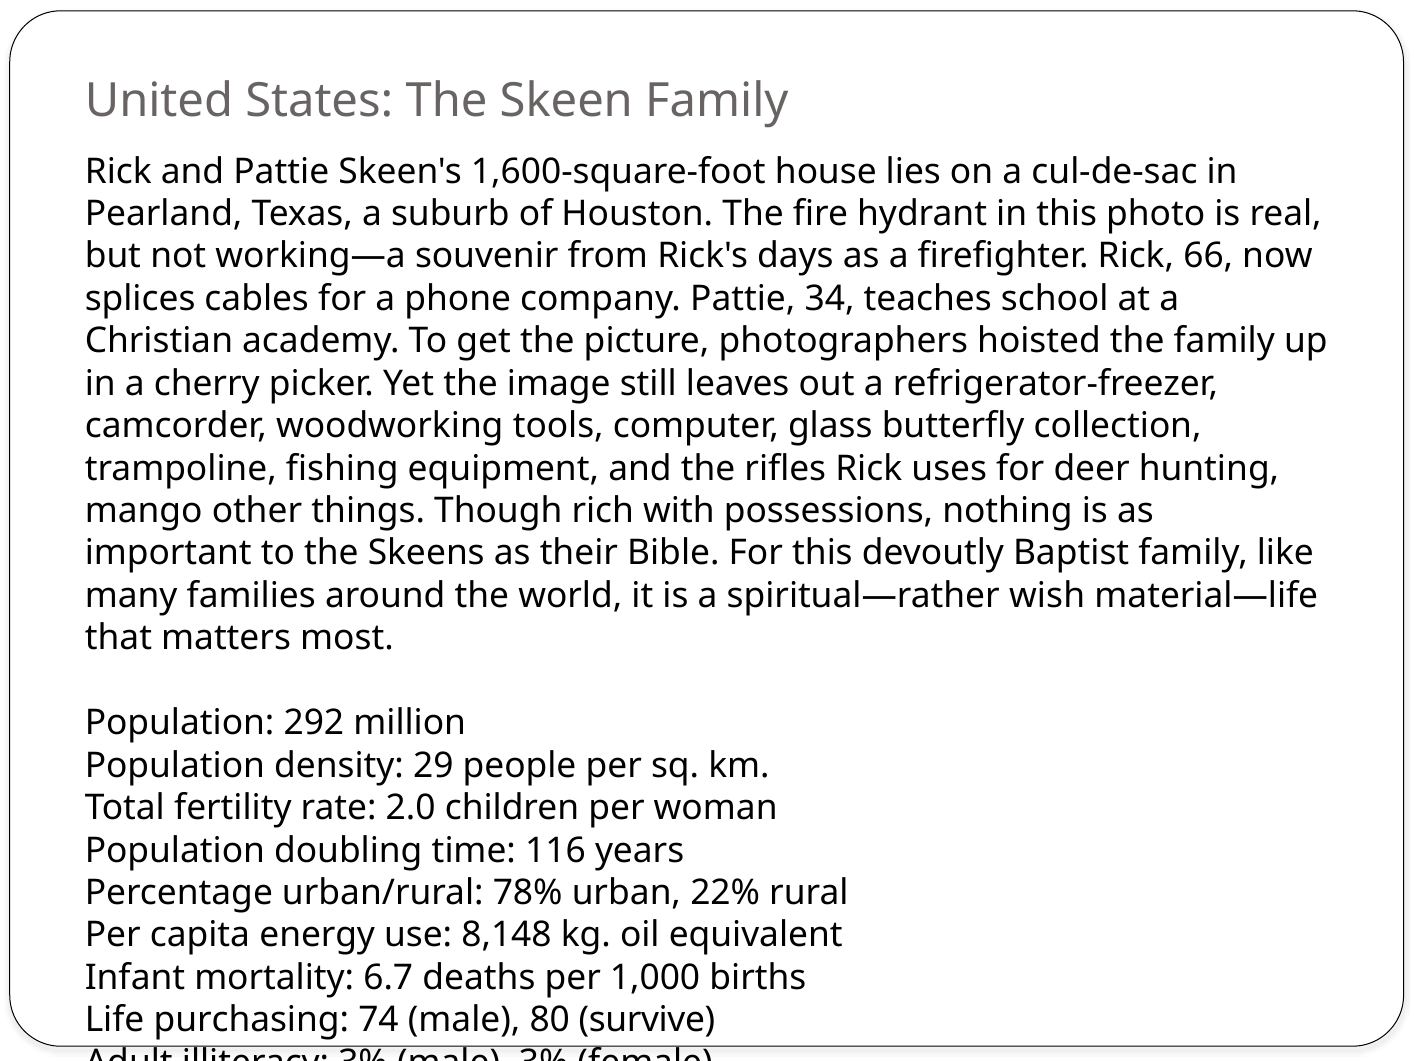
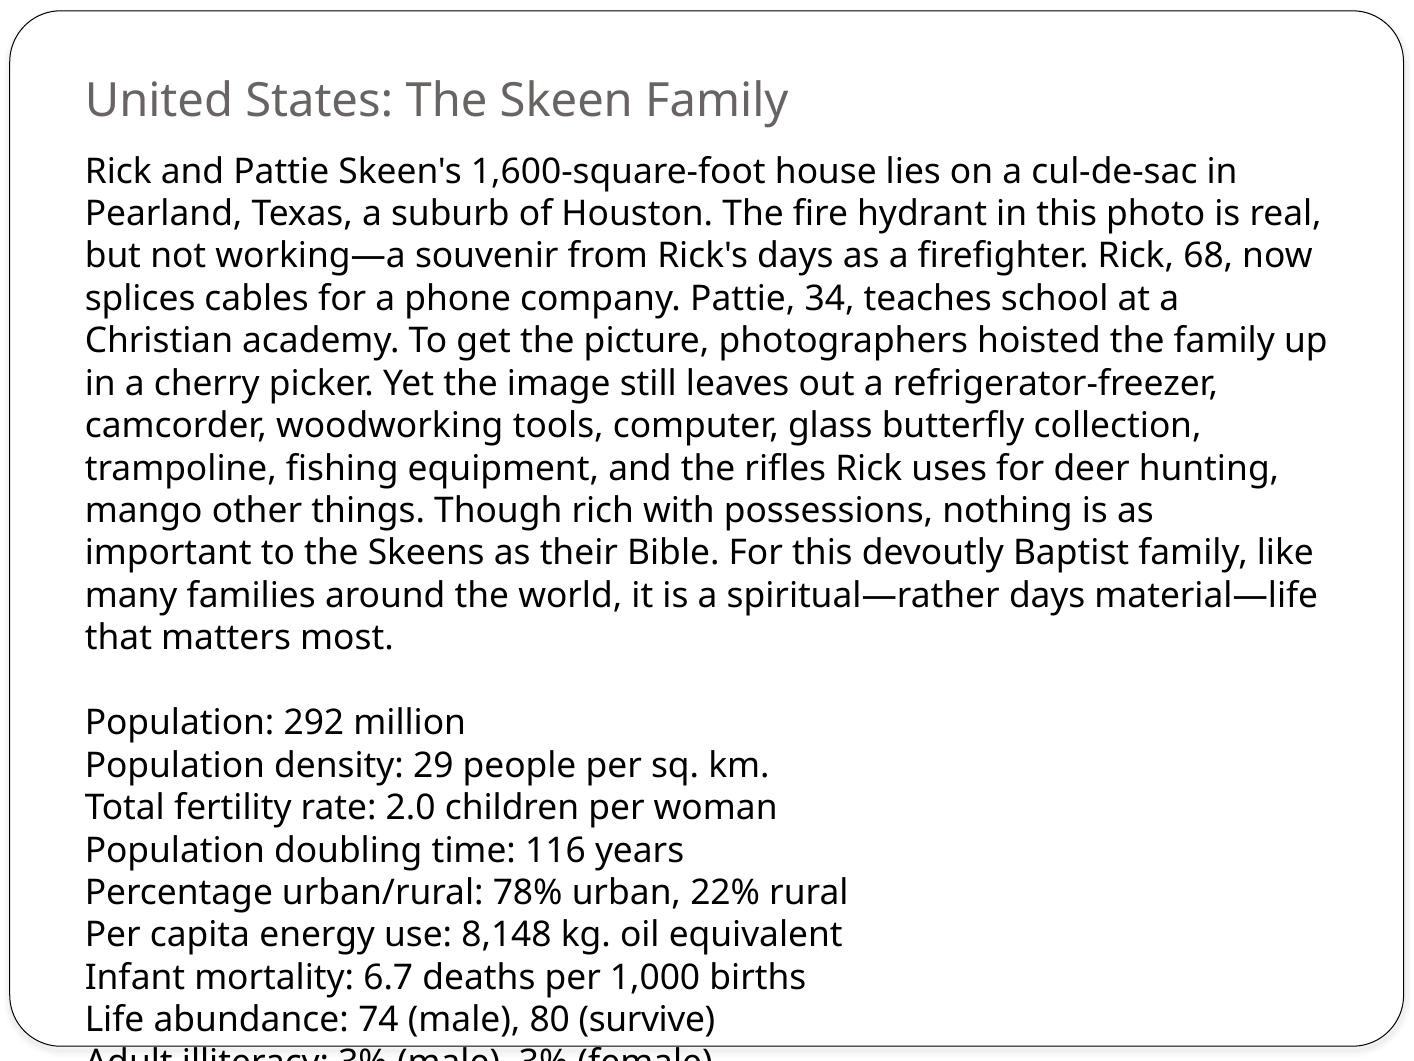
66: 66 -> 68
spiritual—rather wish: wish -> days
purchasing: purchasing -> abundance
